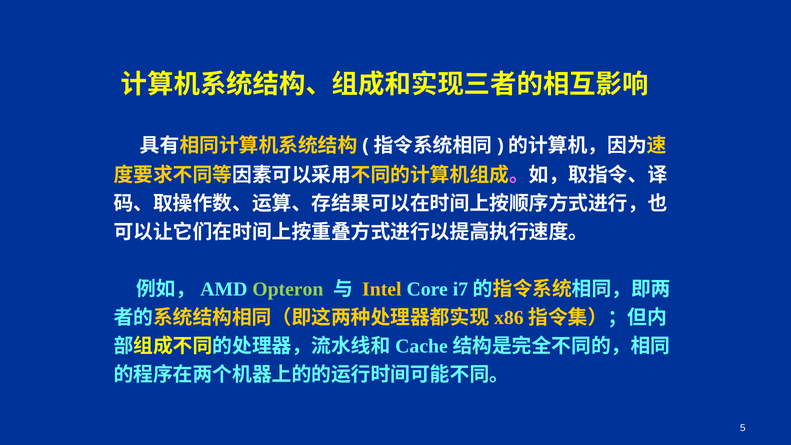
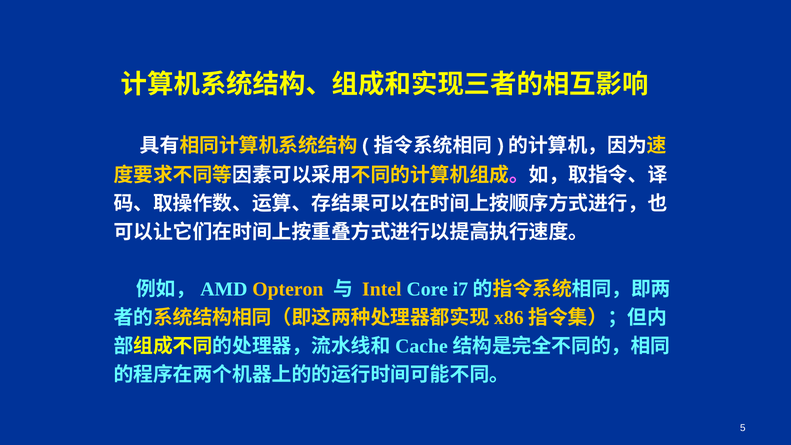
Opteron colour: light green -> yellow
